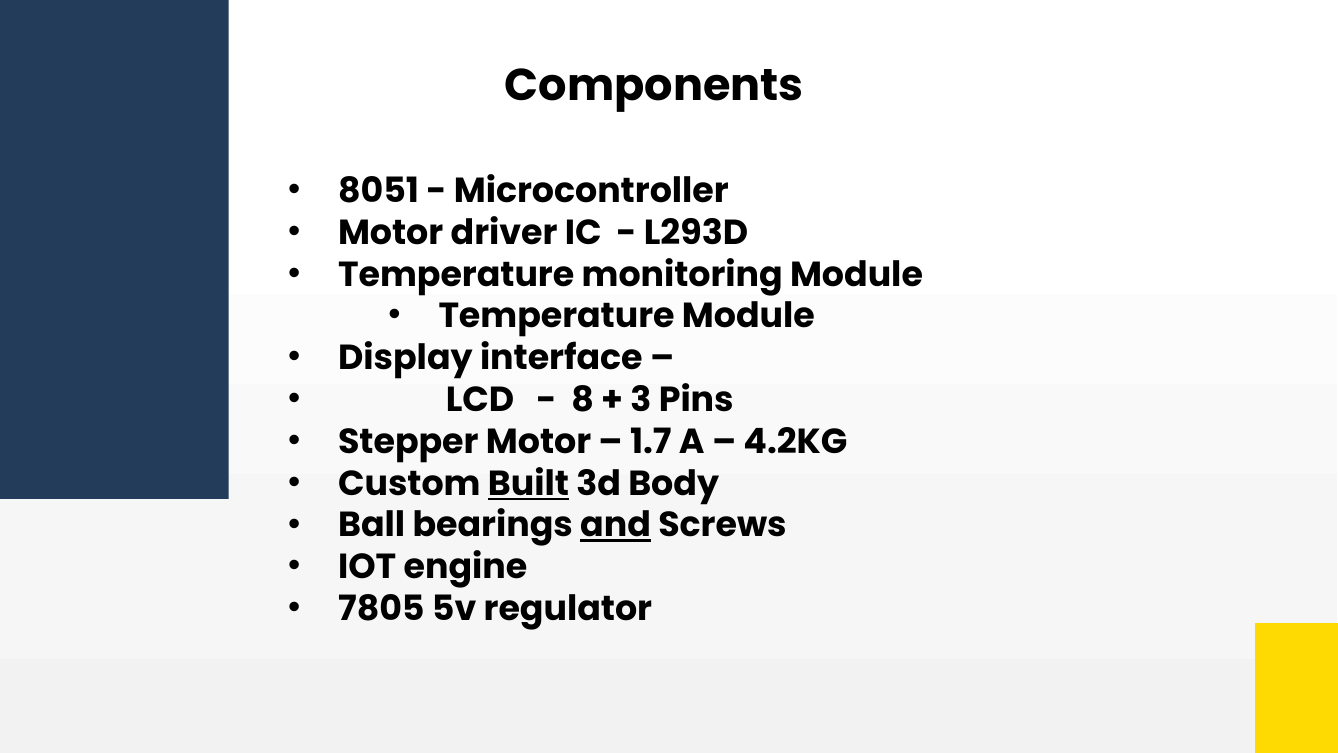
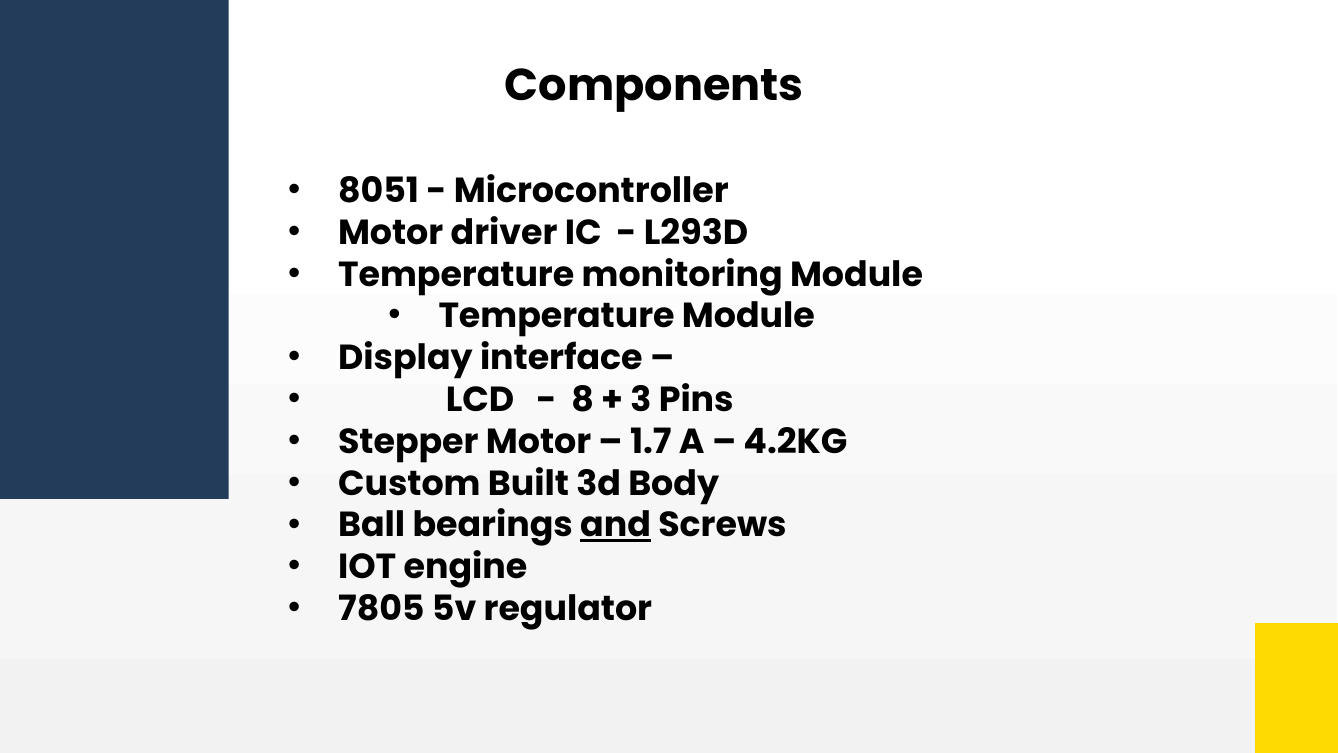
Built underline: present -> none
